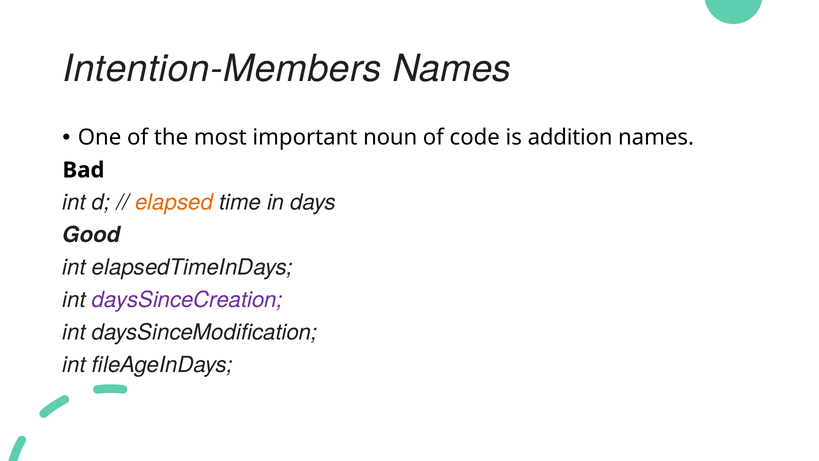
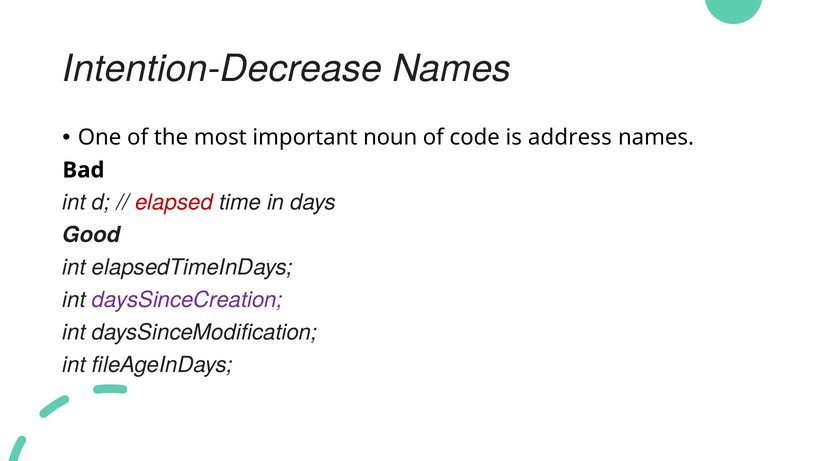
Intention-Members: Intention-Members -> Intention-Decrease
addition: addition -> address
elapsed colour: orange -> red
